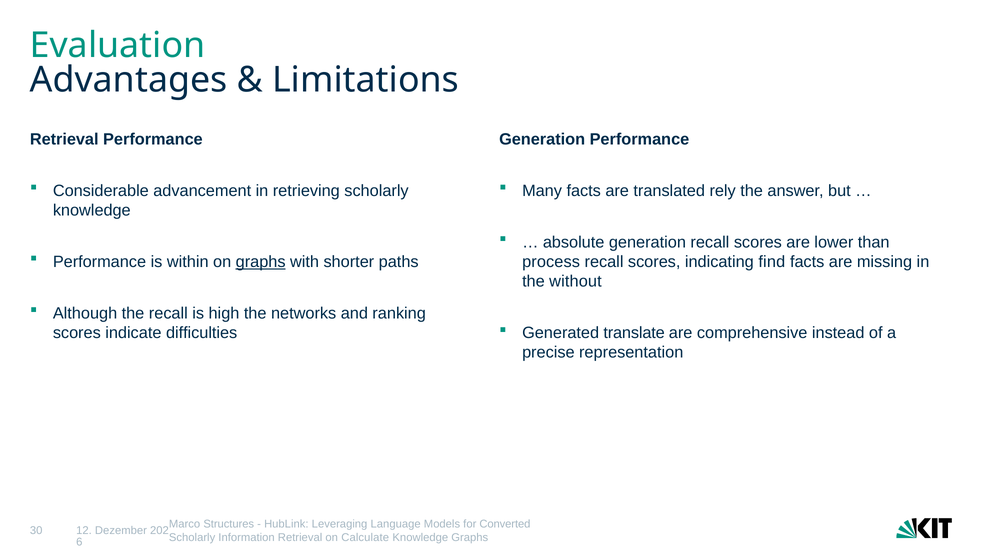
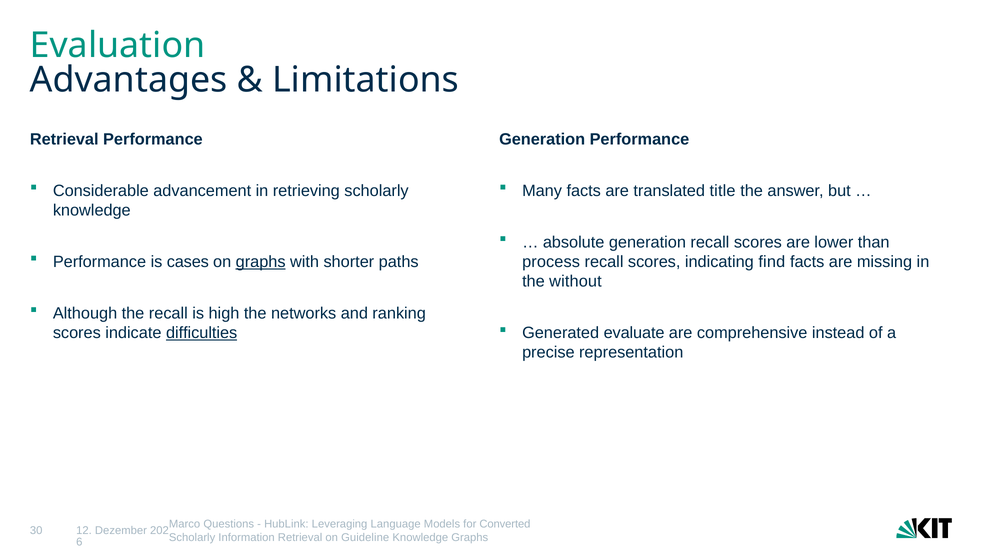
rely: rely -> title
within: within -> cases
translate: translate -> evaluate
difficulties underline: none -> present
Structures: Structures -> Questions
Calculate: Calculate -> Guideline
